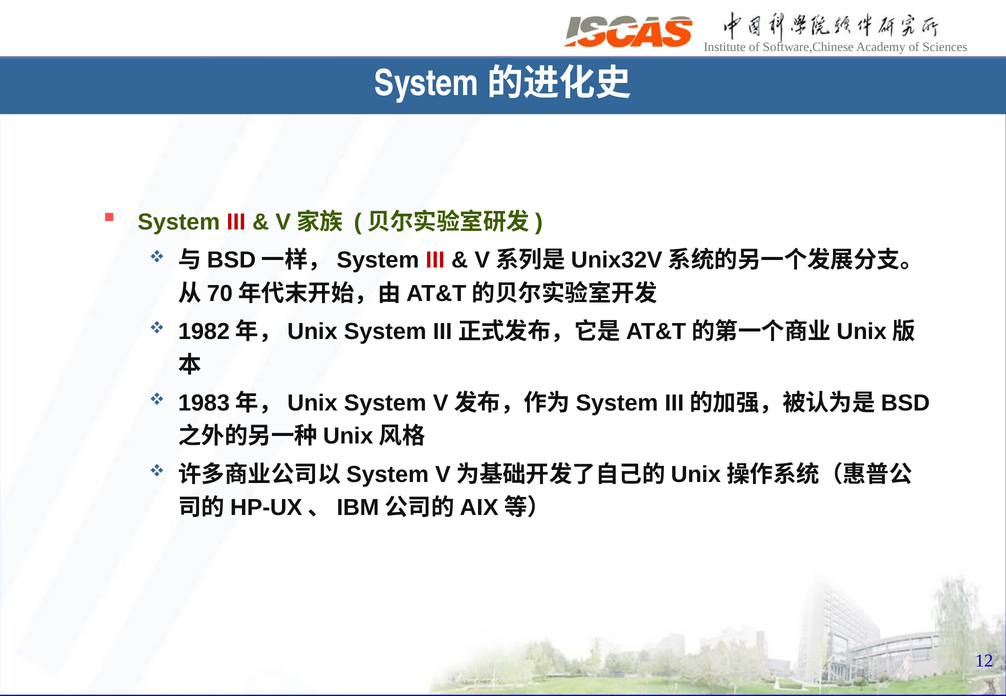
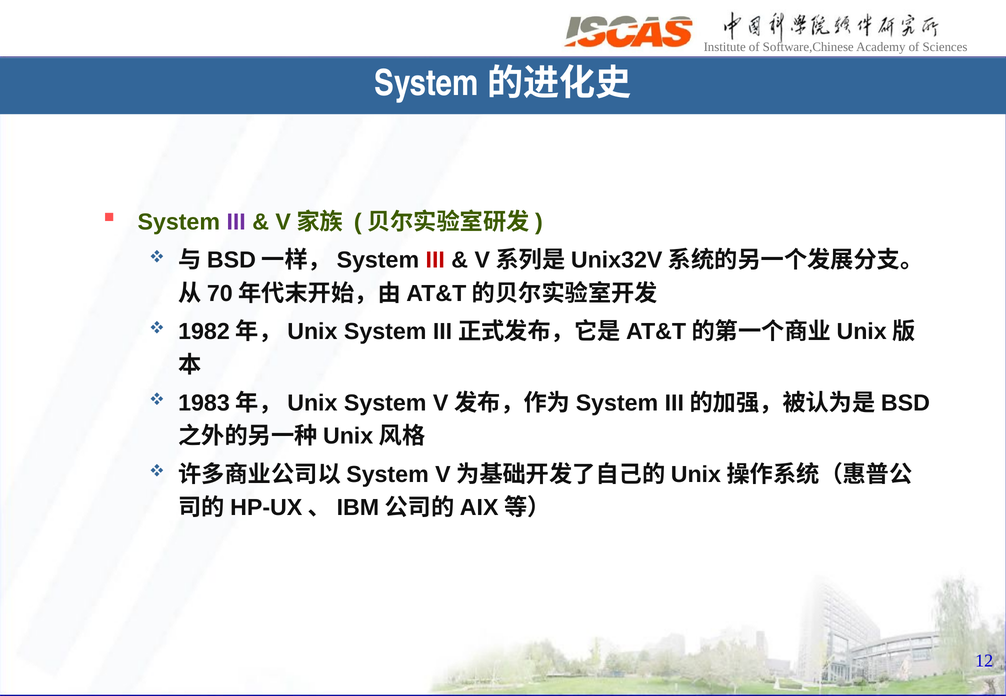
III at (236, 222) colour: red -> purple
